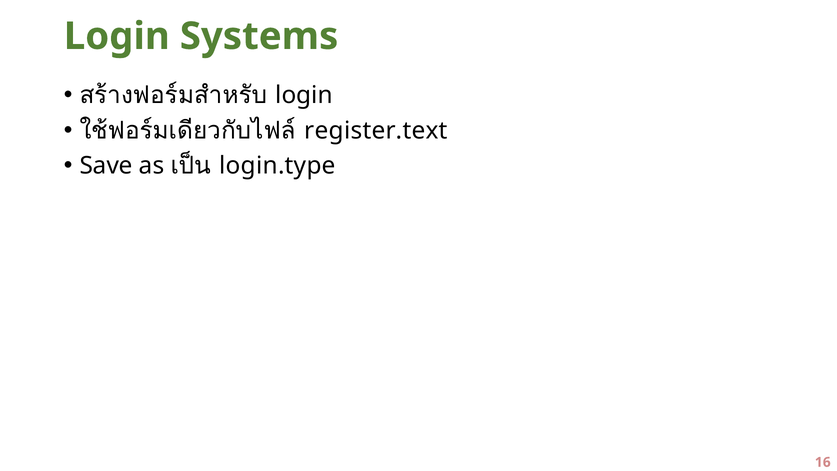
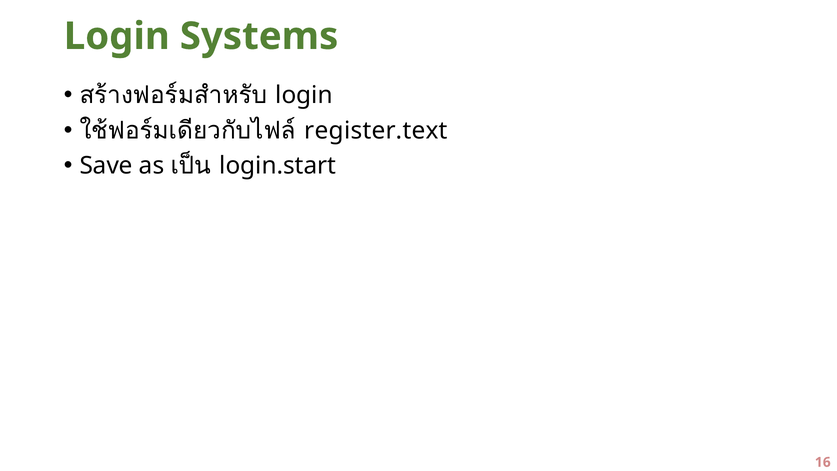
login.type: login.type -> login.start
